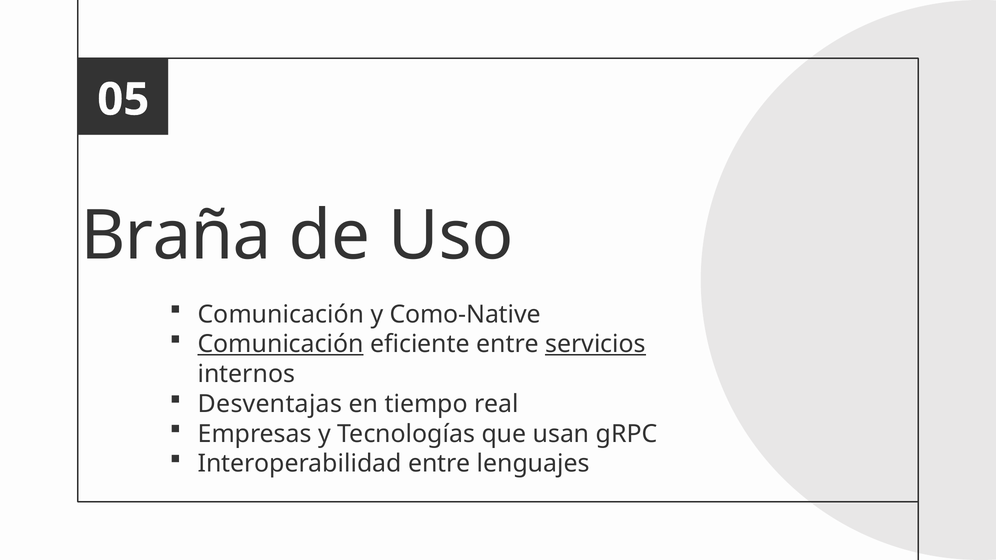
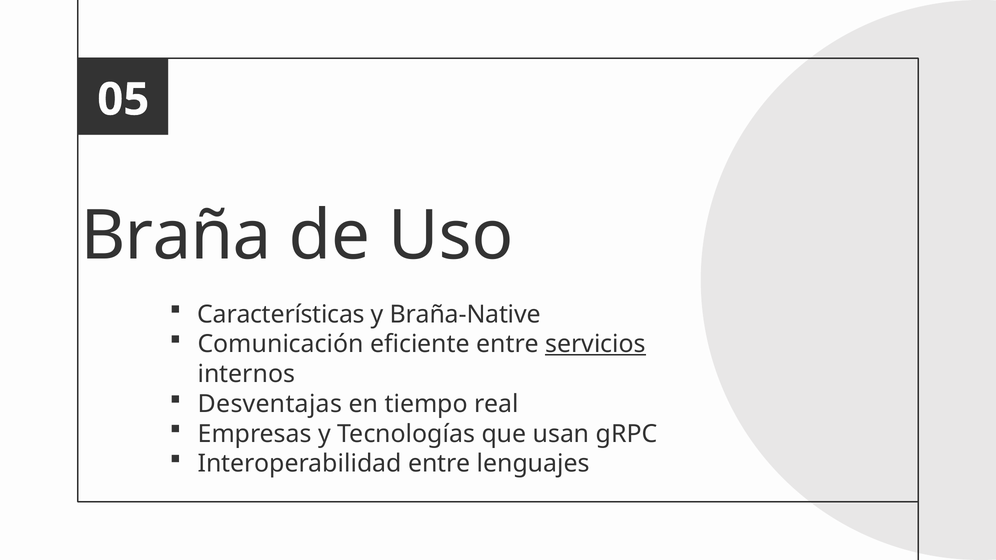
Comunicación at (281, 314): Comunicación -> Características
Como-Native: Como-Native -> Braña-Native
Comunicación at (281, 344) underline: present -> none
